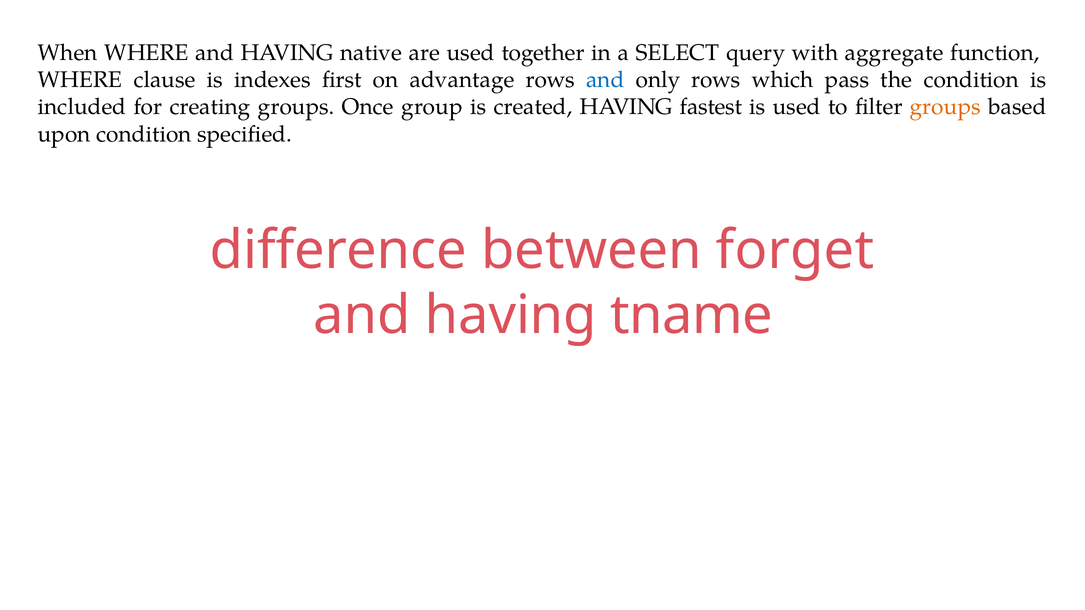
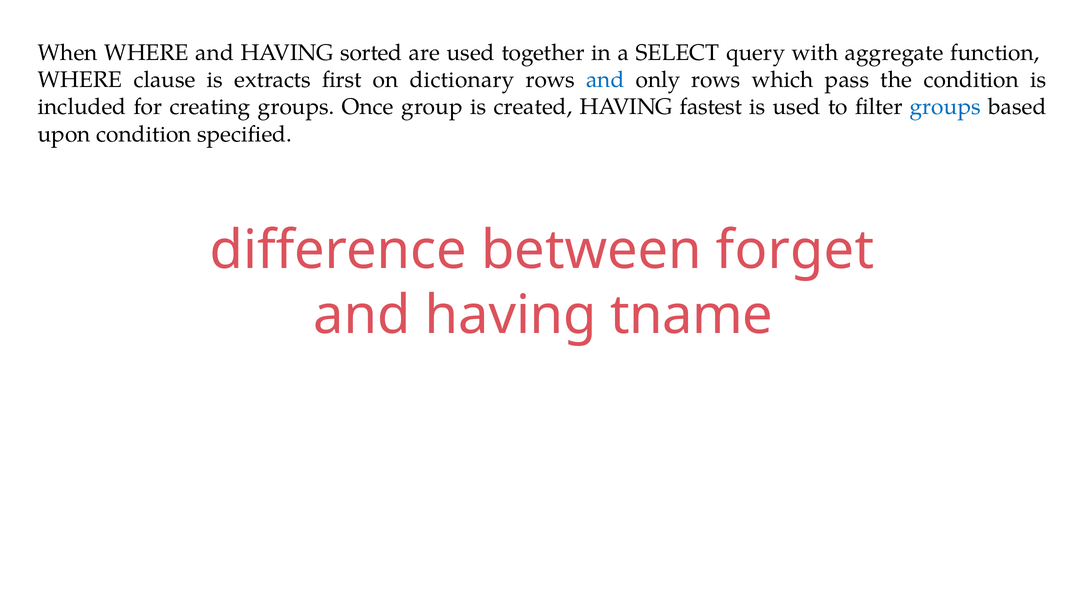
native: native -> sorted
indexes: indexes -> extracts
advantage: advantage -> dictionary
groups at (945, 107) colour: orange -> blue
